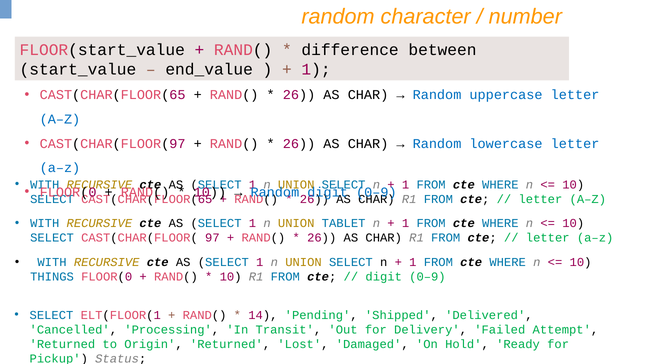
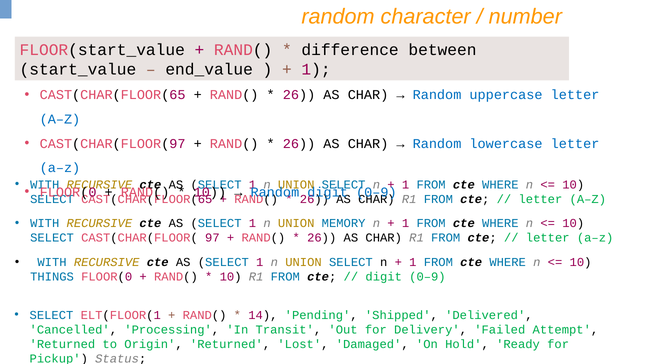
TABLET: TABLET -> MEMORY
